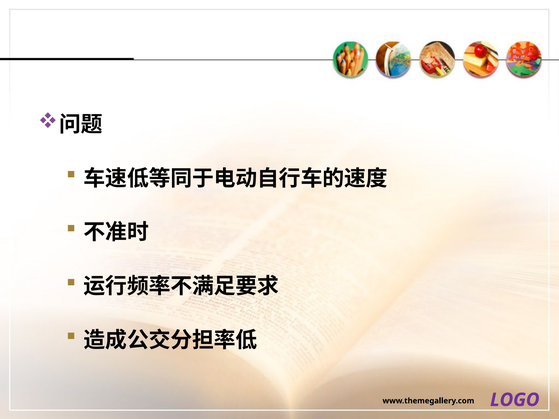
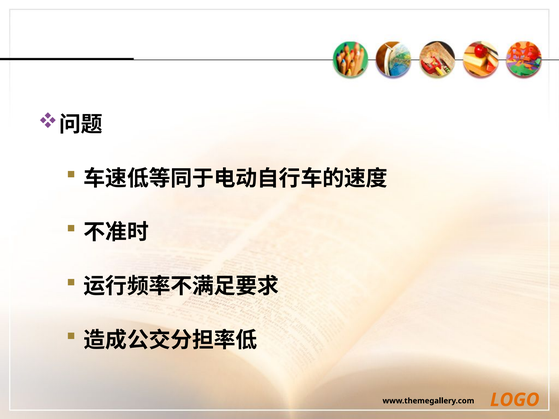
LOGO colour: purple -> orange
